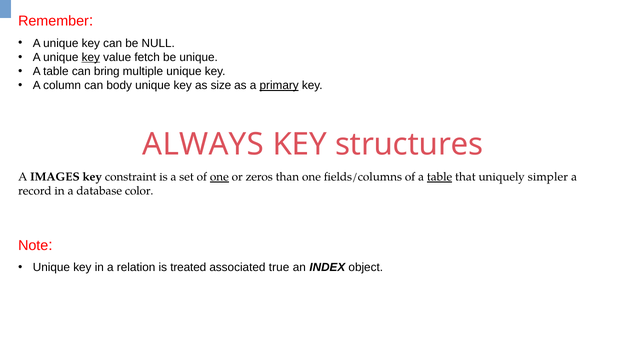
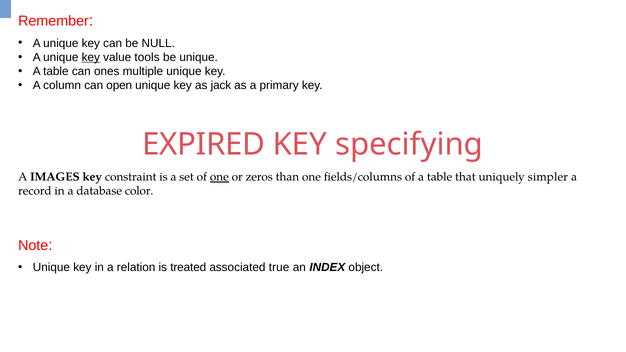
fetch: fetch -> tools
bring: bring -> ones
body: body -> open
size: size -> jack
primary underline: present -> none
ALWAYS: ALWAYS -> EXPIRED
structures: structures -> specifying
table at (440, 177) underline: present -> none
